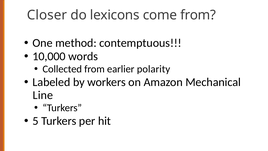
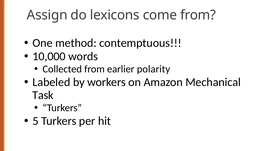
Closer: Closer -> Assign
Line: Line -> Task
